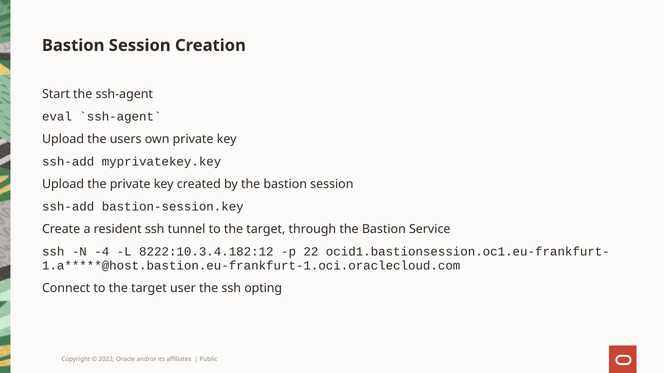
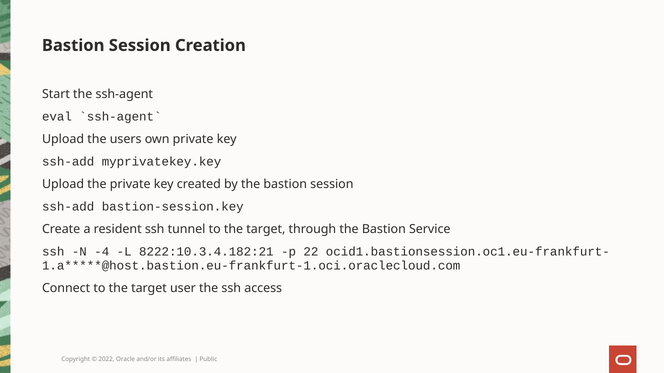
8222:10.3.4.182:12: 8222:10.3.4.182:12 -> 8222:10.3.4.182:21
opting: opting -> access
